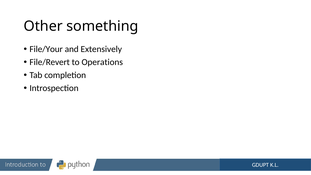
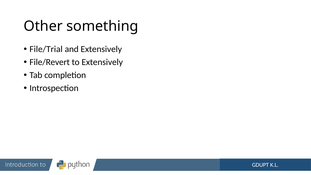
File/Your: File/Your -> File/Trial
to Operations: Operations -> Extensively
